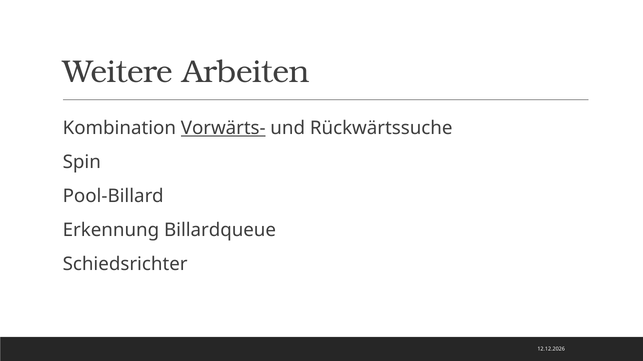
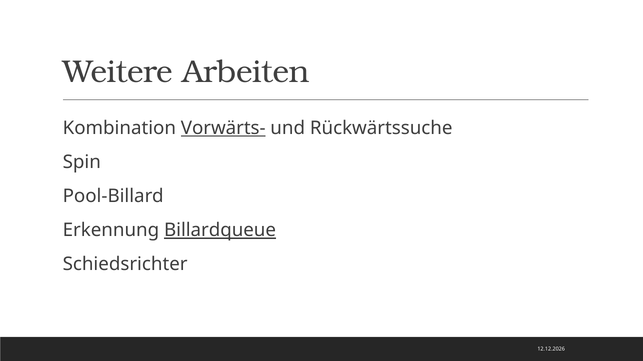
Billardqueue underline: none -> present
